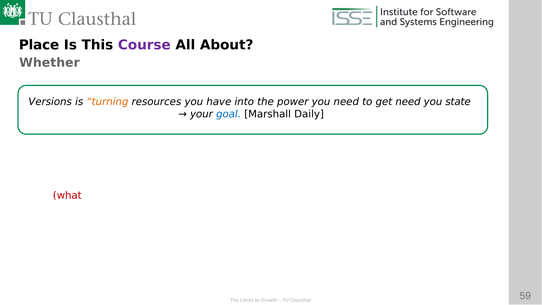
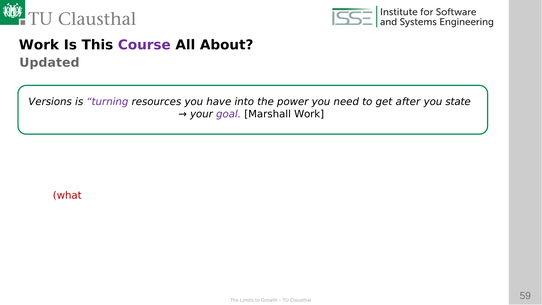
Place at (39, 45): Place -> Work
Whether: Whether -> Updated
turning colour: orange -> purple
get need: need -> after
goal at (229, 114) colour: blue -> purple
Marshall Daily: Daily -> Work
